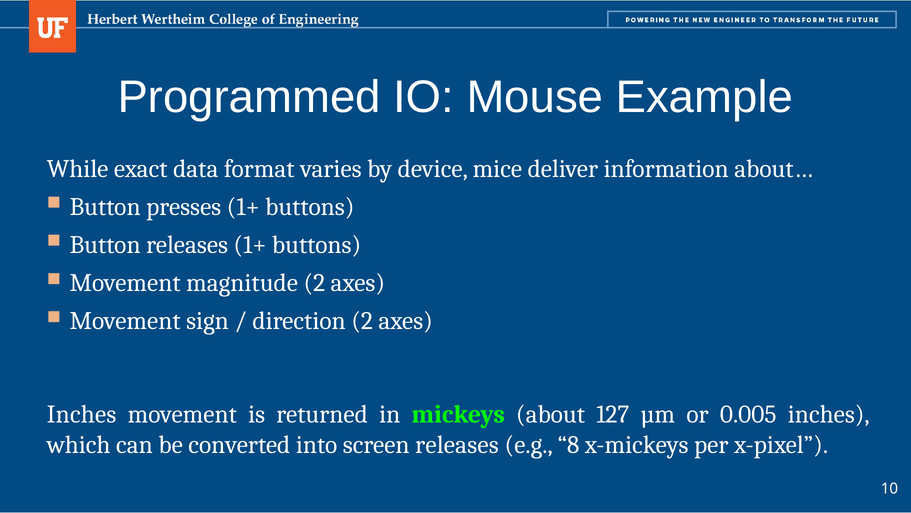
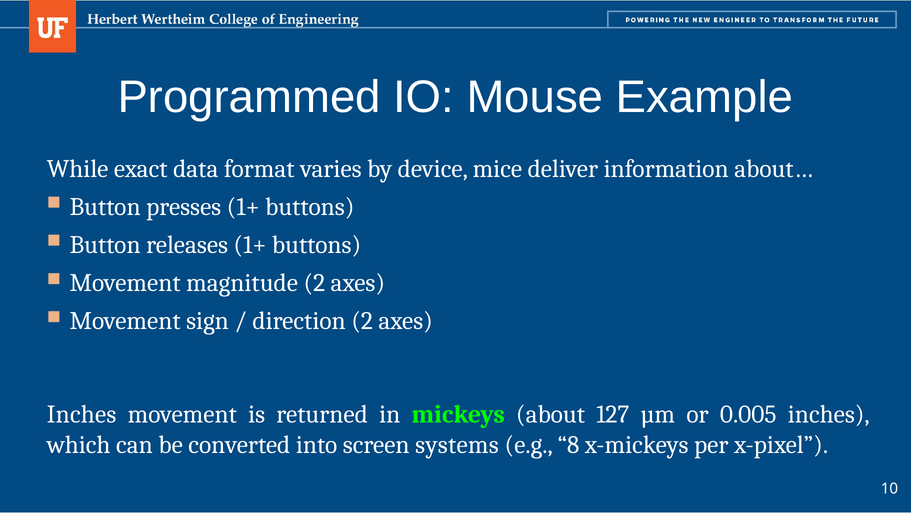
screen releases: releases -> systems
